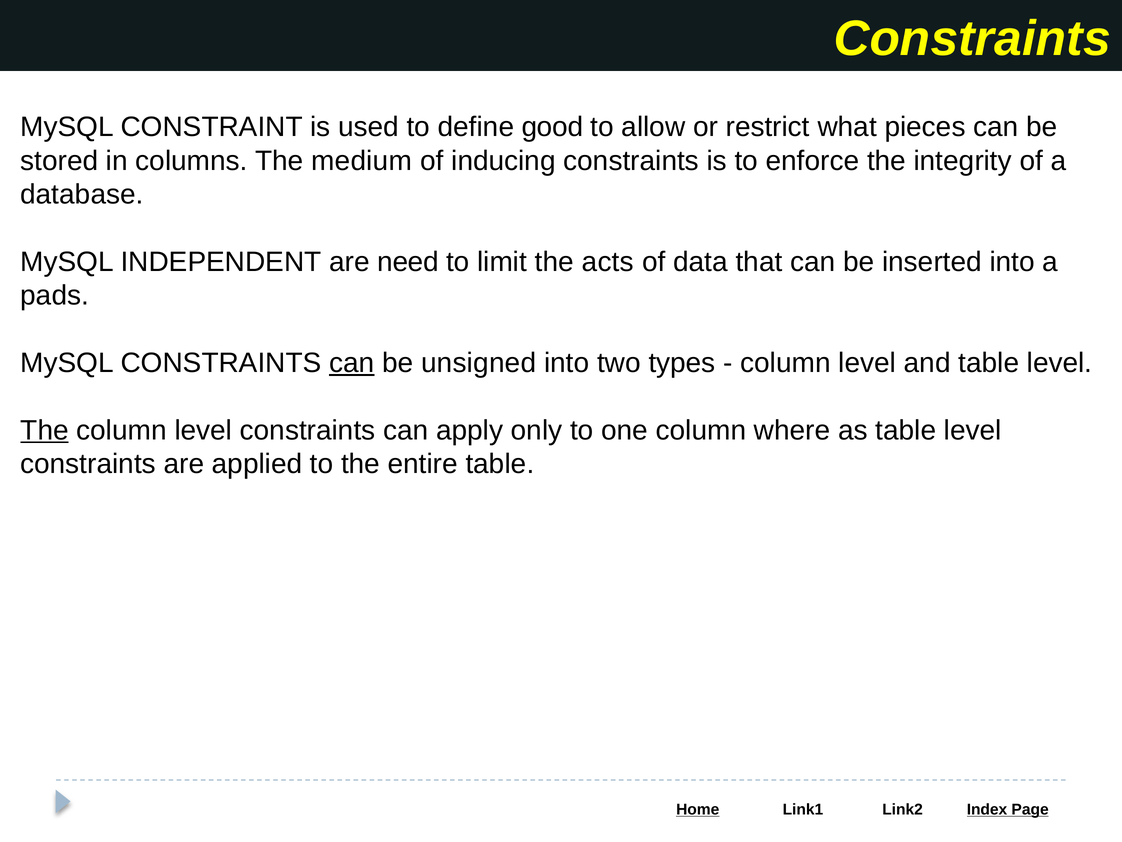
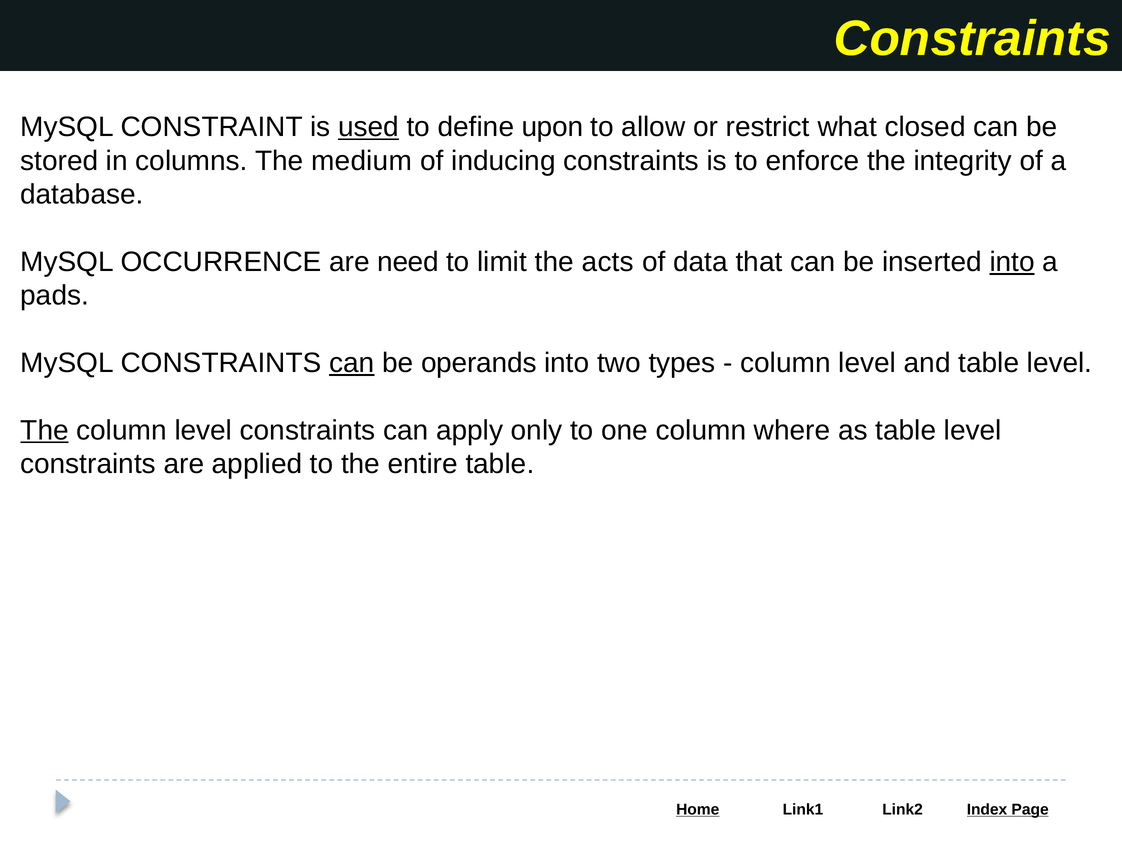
used underline: none -> present
good: good -> upon
pieces: pieces -> closed
INDEPENDENT: INDEPENDENT -> OCCURRENCE
into at (1012, 262) underline: none -> present
unsigned: unsigned -> operands
